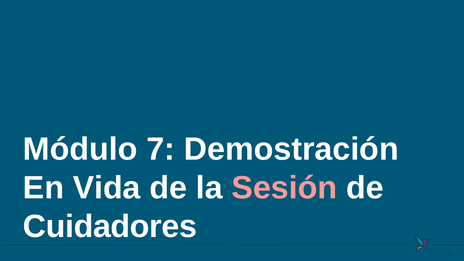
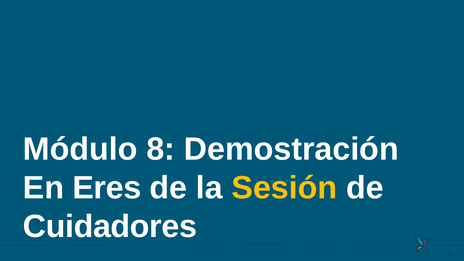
7: 7 -> 8
Vida: Vida -> Eres
Sesión colour: pink -> yellow
